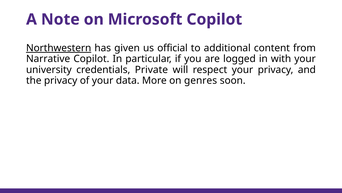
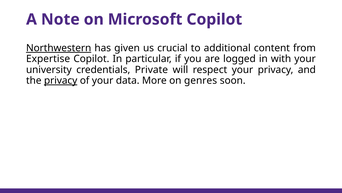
official: official -> crucial
Narrative: Narrative -> Expertise
privacy at (61, 80) underline: none -> present
